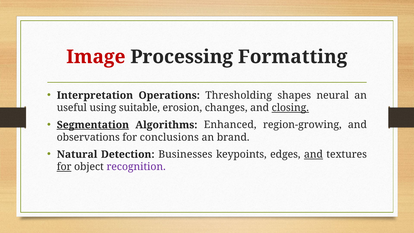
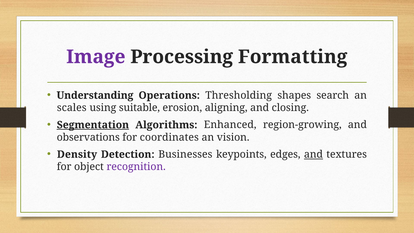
Image colour: red -> purple
Interpretation: Interpretation -> Understanding
neural: neural -> search
useful: useful -> scales
changes: changes -> aligning
closing underline: present -> none
conclusions: conclusions -> coordinates
brand: brand -> vision
Natural: Natural -> Density
for at (64, 167) underline: present -> none
